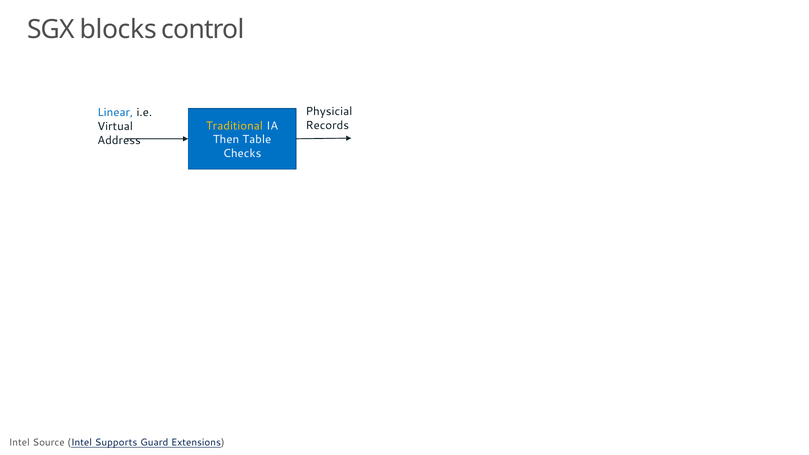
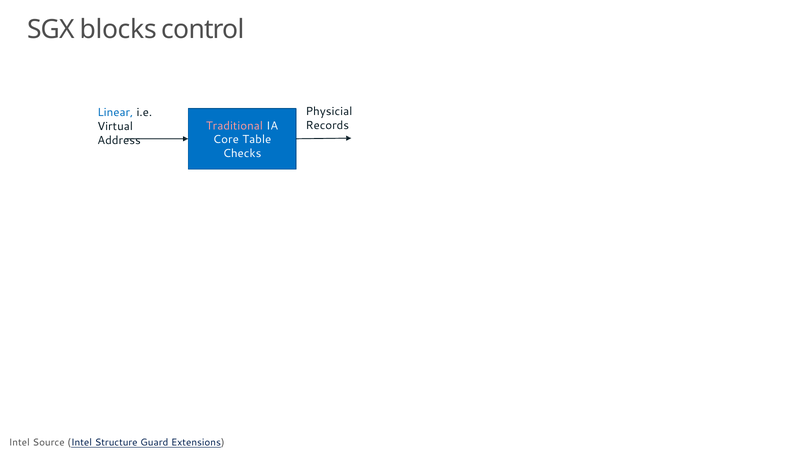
Traditional colour: yellow -> pink
Then: Then -> Core
Supports: Supports -> Structure
